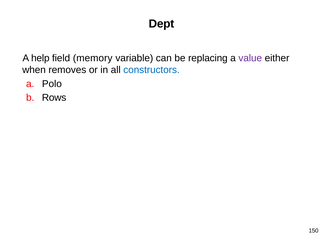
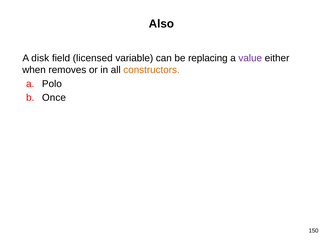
Dept: Dept -> Also
help: help -> disk
memory: memory -> licensed
constructors colour: blue -> orange
Rows: Rows -> Once
